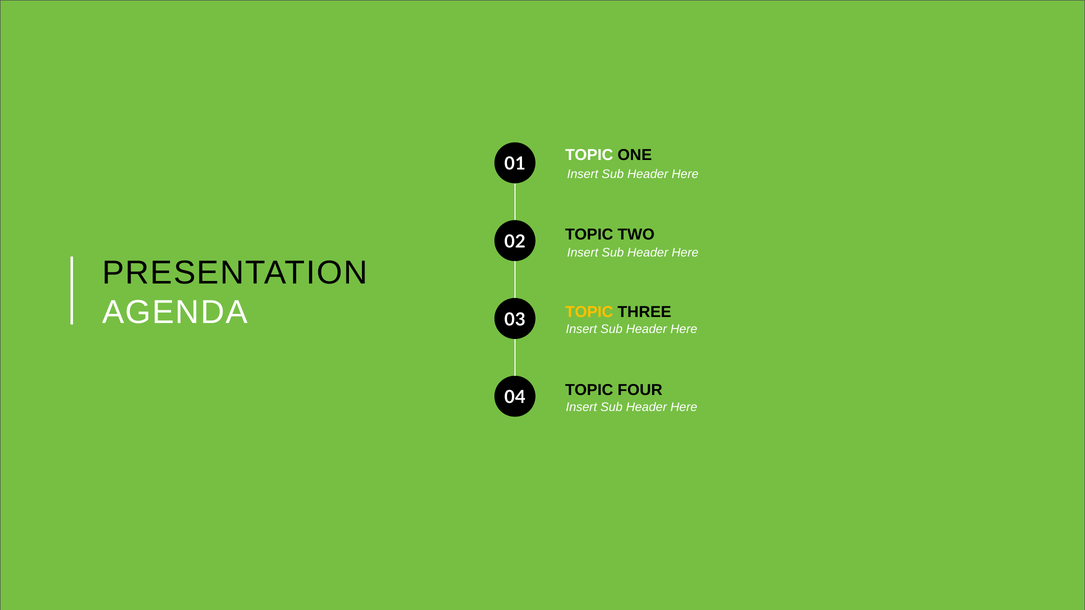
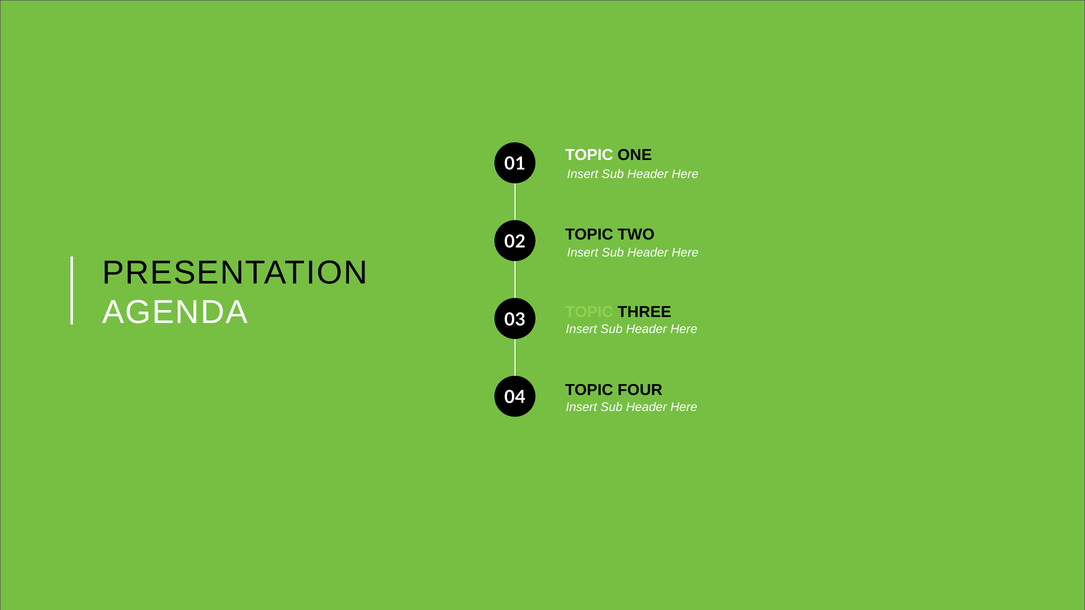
TOPIC at (589, 312) colour: yellow -> light green
